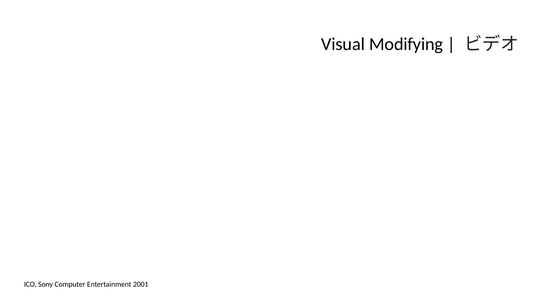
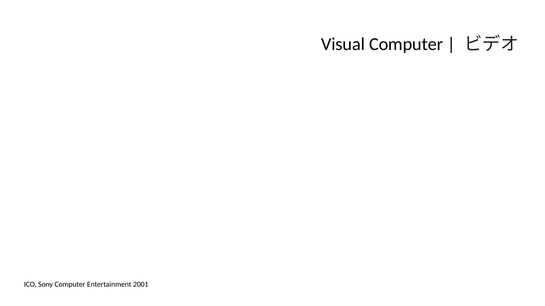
Visual Modifying: Modifying -> Computer
